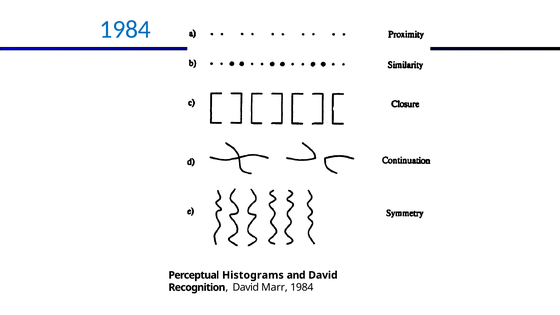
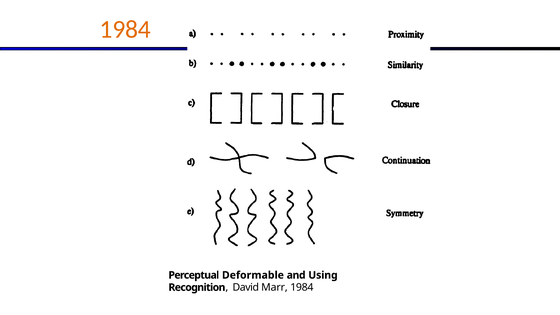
1984 at (125, 29) colour: blue -> orange
Histograms: Histograms -> Deformable
and David: David -> Using
